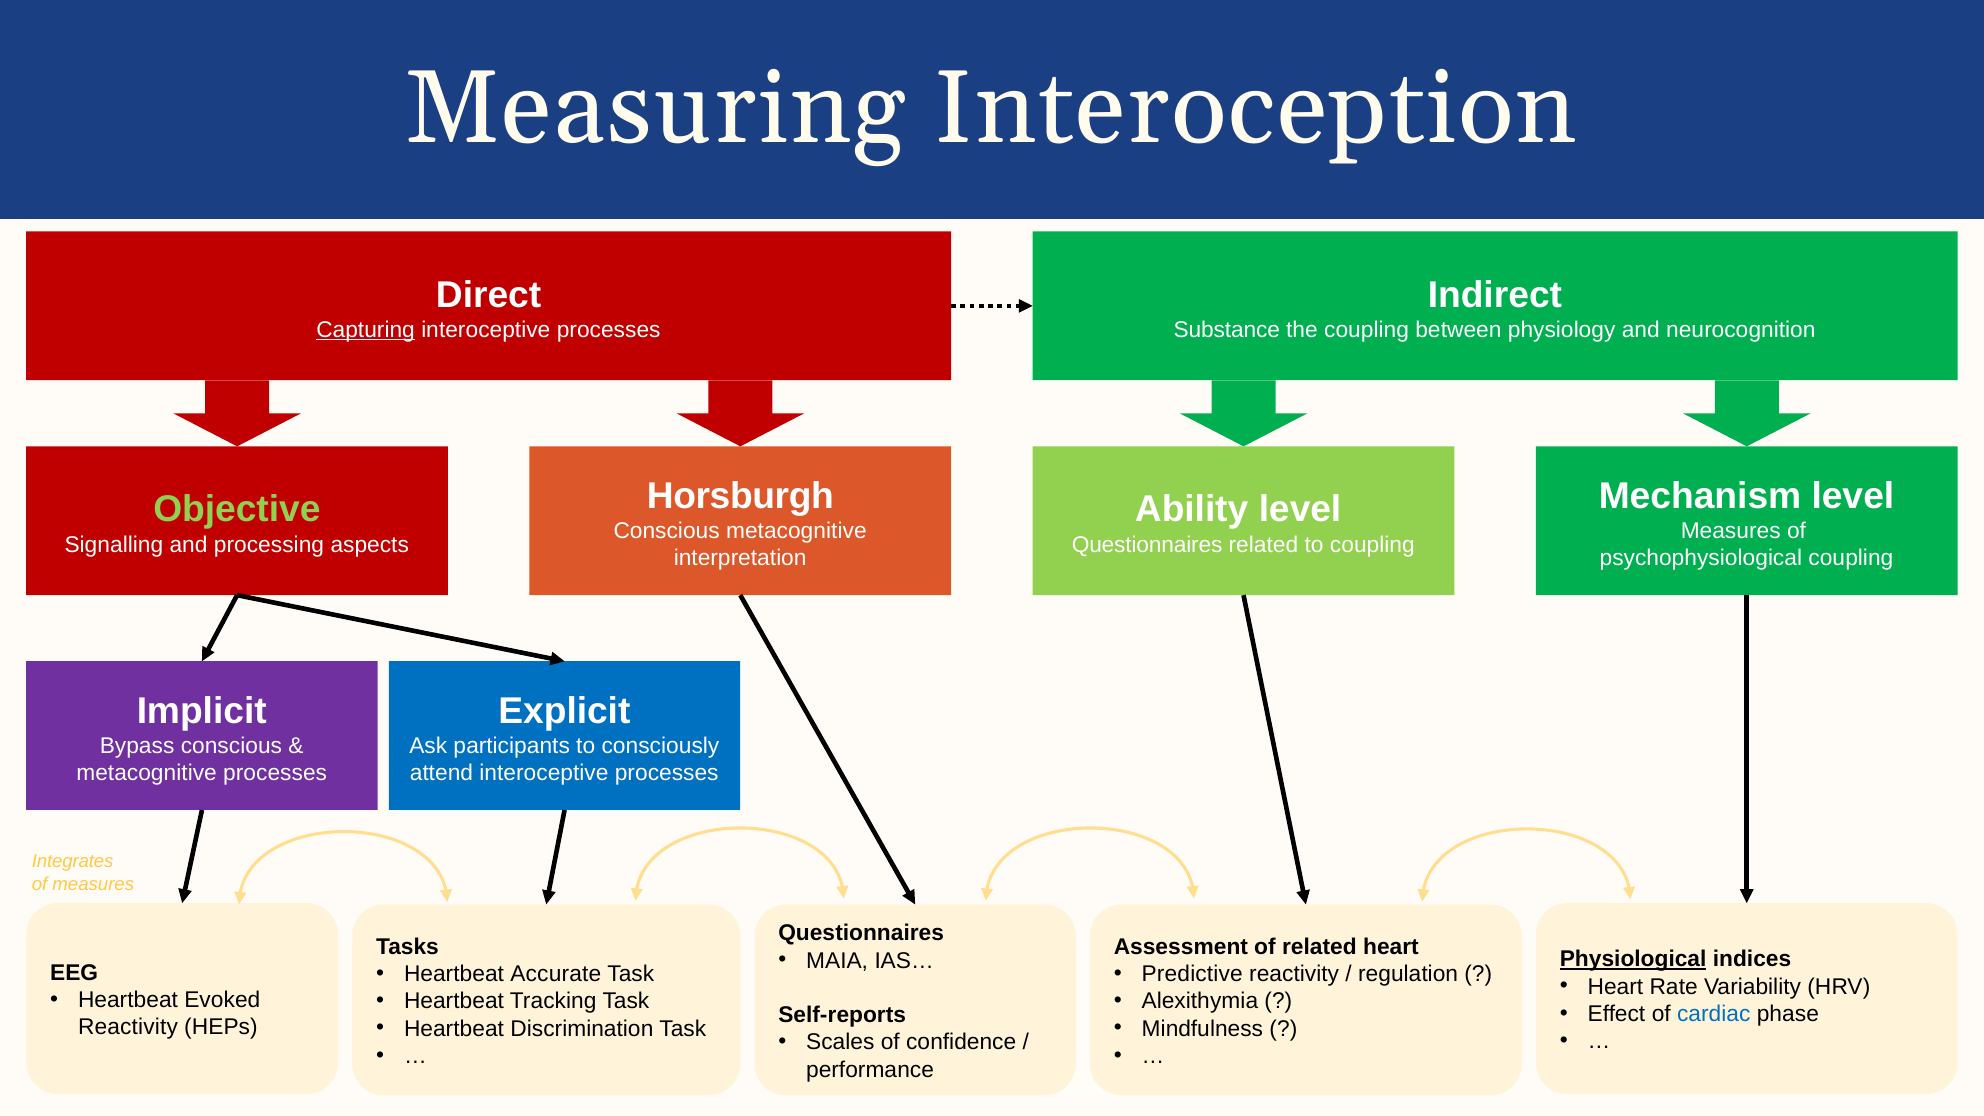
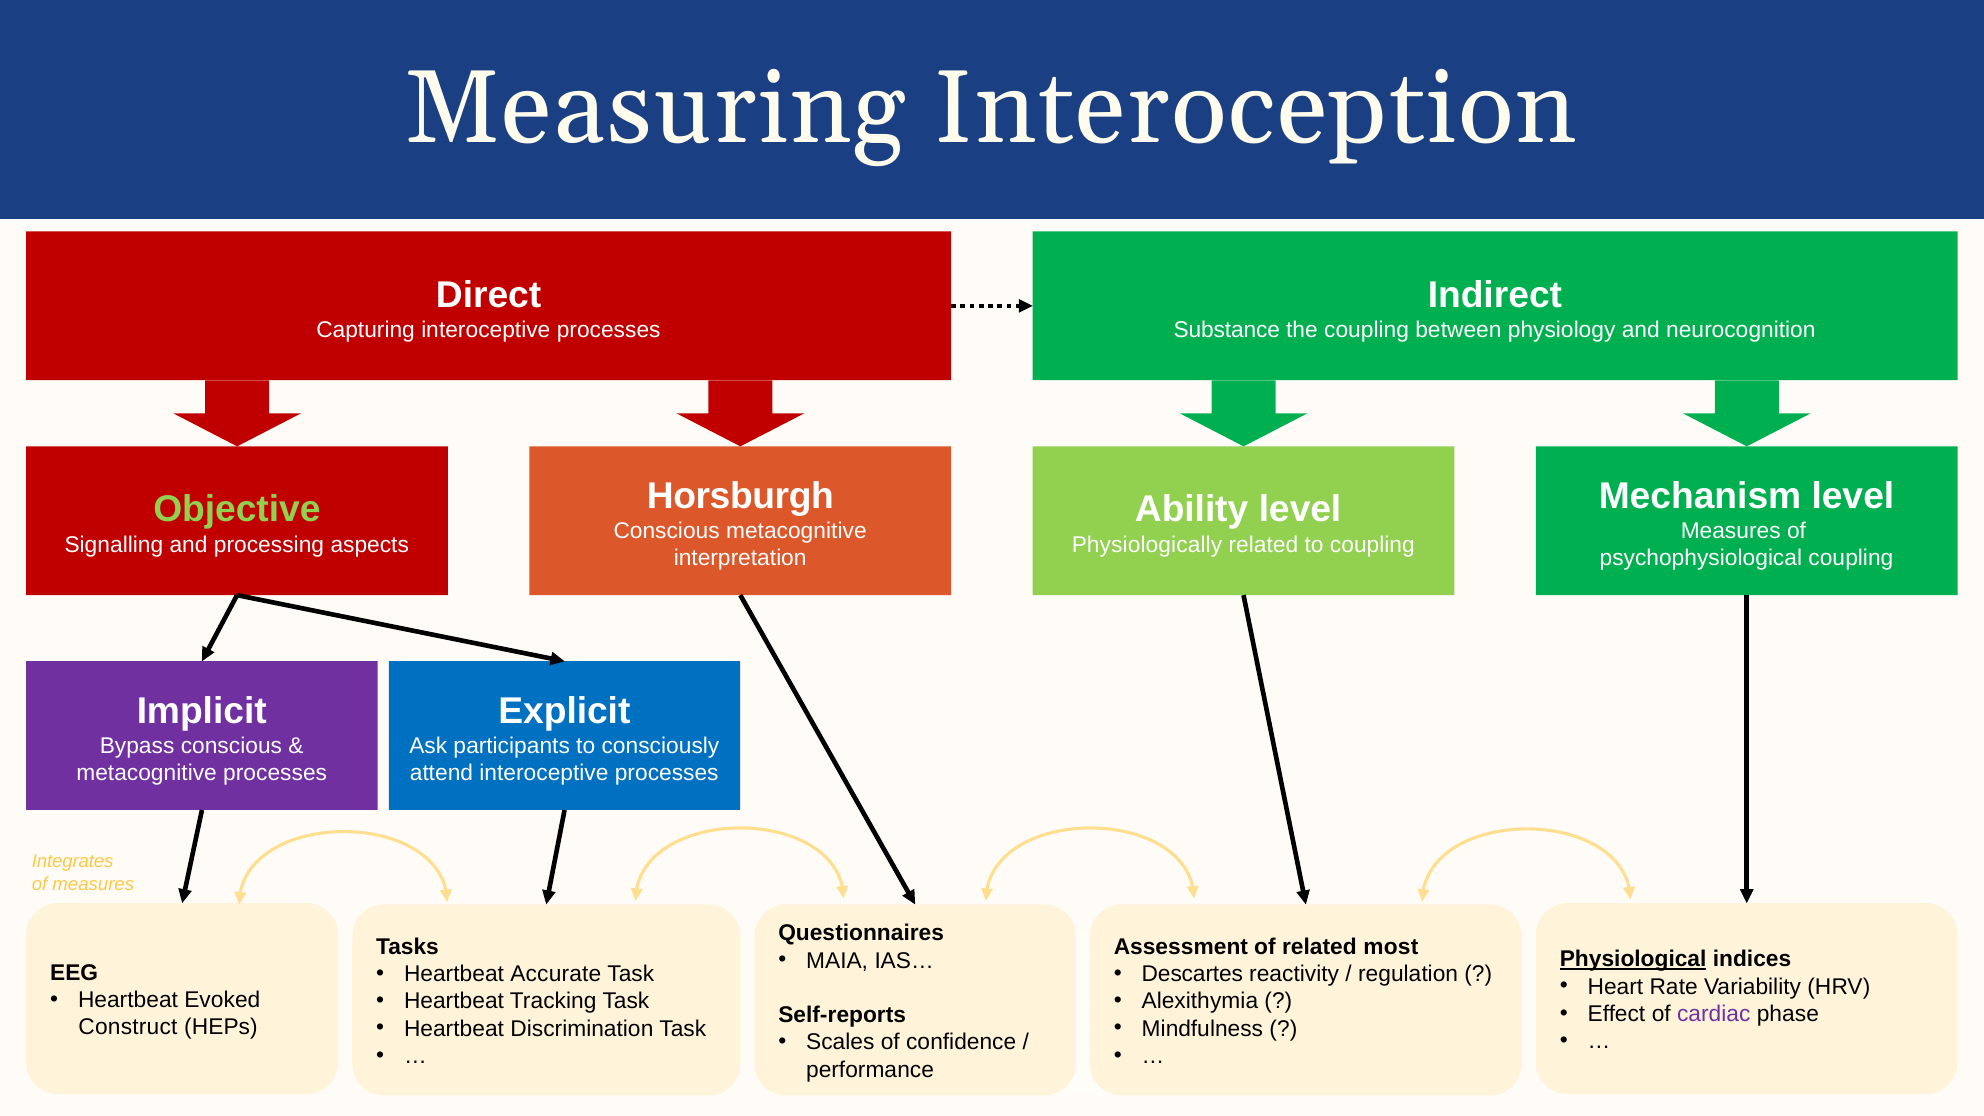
Capturing underline: present -> none
Questionnaires at (1147, 545): Questionnaires -> Physiologically
related heart: heart -> most
Predictive: Predictive -> Descartes
cardiac colour: blue -> purple
Reactivity at (128, 1027): Reactivity -> Construct
